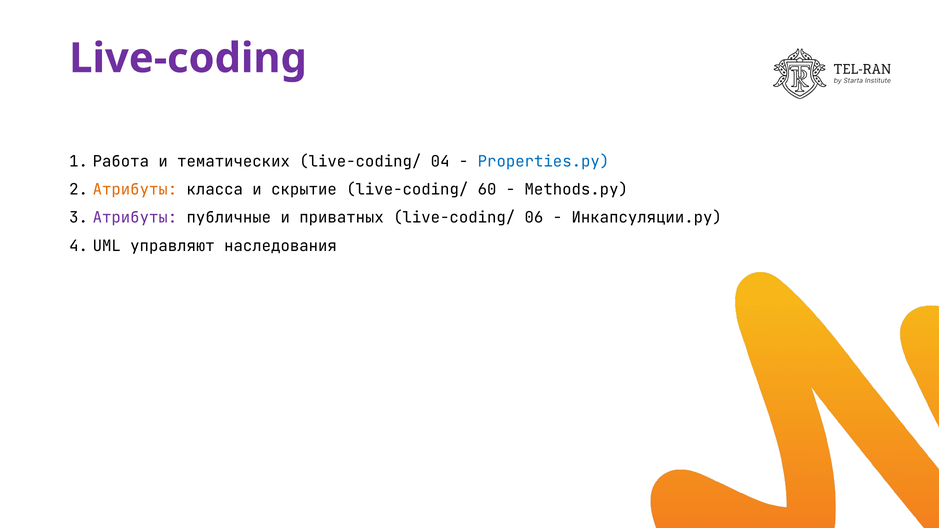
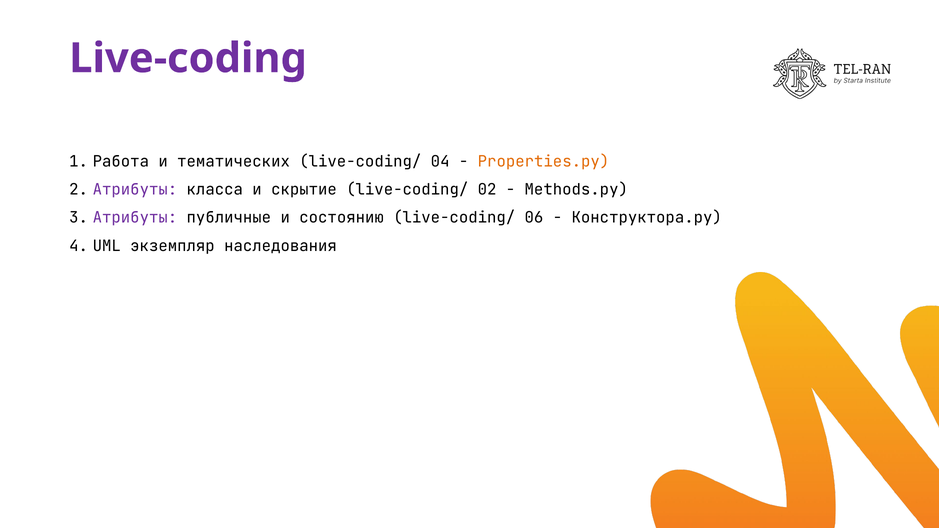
Properties.py colour: blue -> orange
Атрибуты at (135, 190) colour: orange -> purple
60: 60 -> 02
приватных: приватных -> состоянию
Инкапсуляции.py: Инкапсуляции.py -> Конструктора.py
управляют: управляют -> экземпляр
